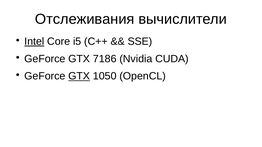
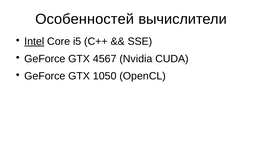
Отслеживания: Отслеживания -> Особенностей
7186: 7186 -> 4567
GTX at (79, 76) underline: present -> none
